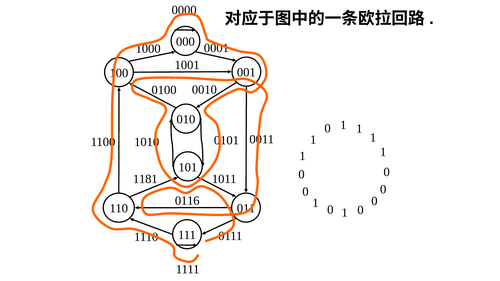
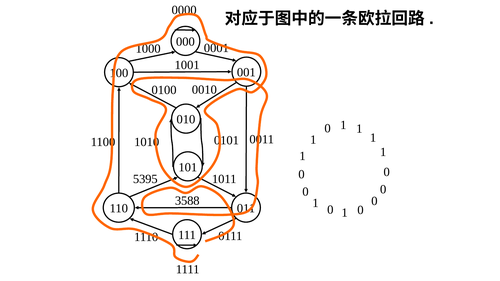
1181: 1181 -> 5395
0116: 0116 -> 3588
